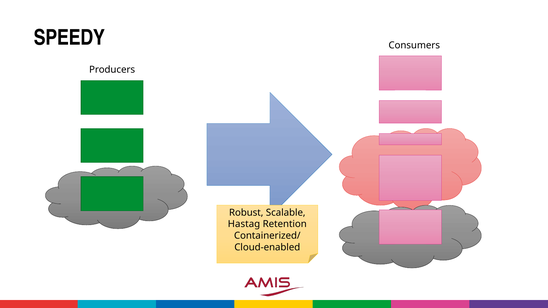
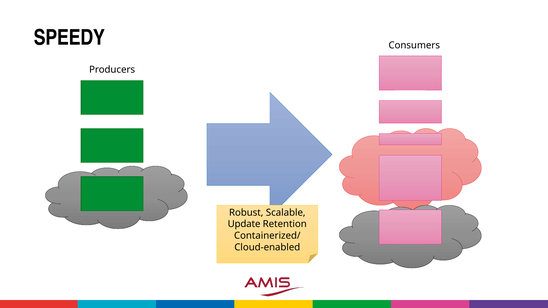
Hastag: Hastag -> Update
